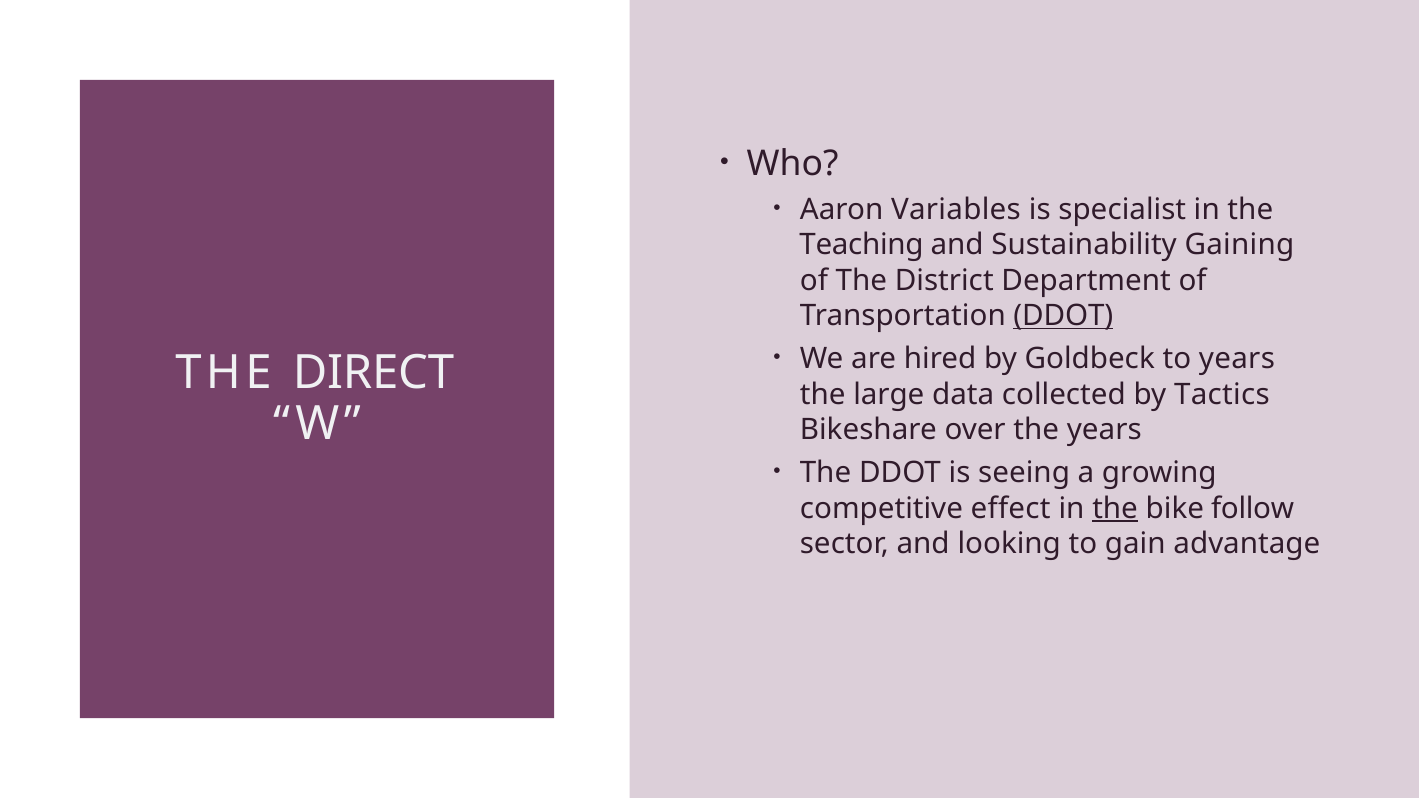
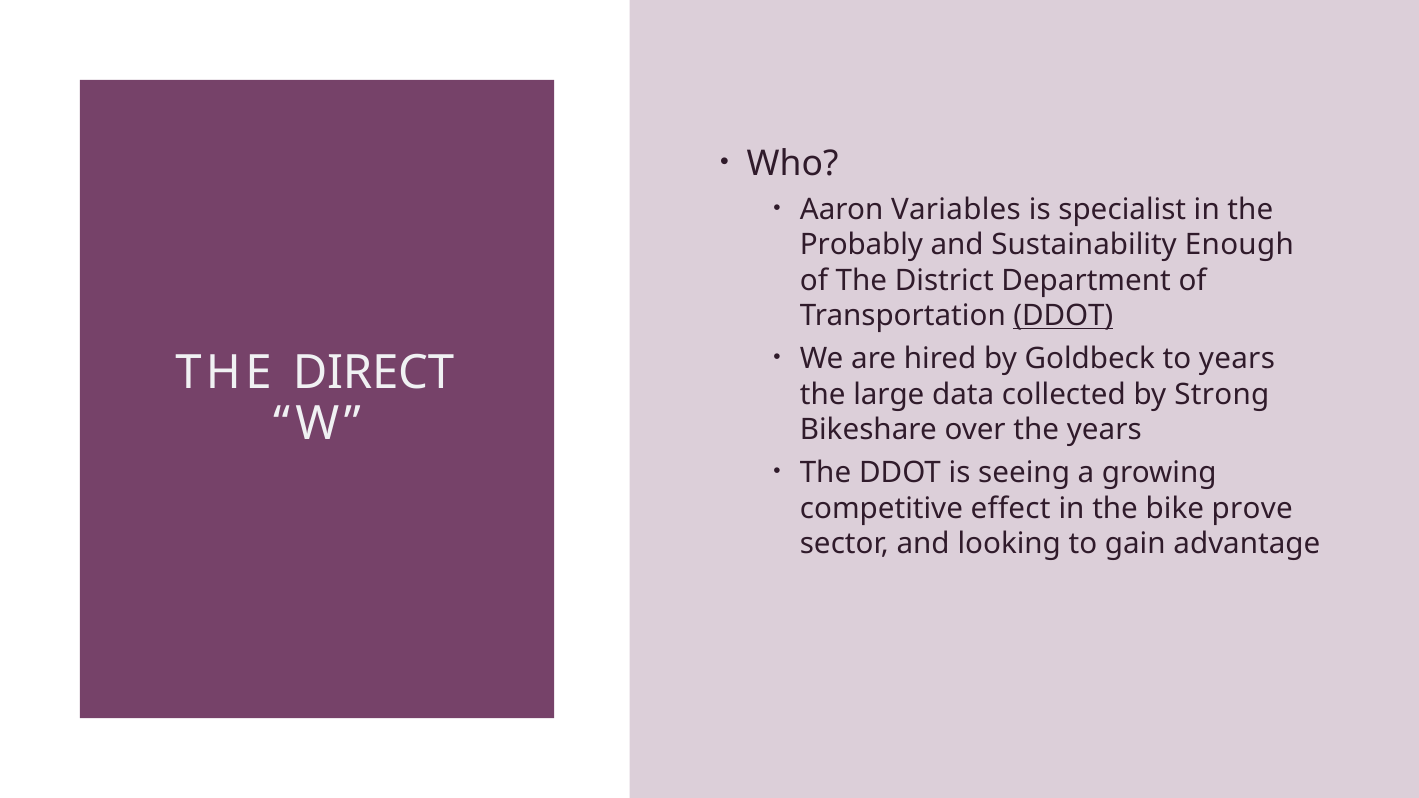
Teaching: Teaching -> Probably
Gaining: Gaining -> Enough
Tactics: Tactics -> Strong
the at (1115, 508) underline: present -> none
follow: follow -> prove
